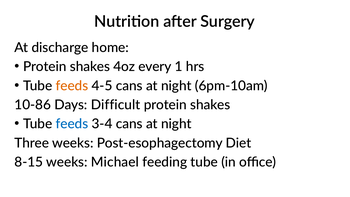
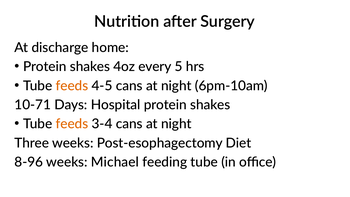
1: 1 -> 5
10-86: 10-86 -> 10-71
Difficult: Difficult -> Hospital
feeds at (72, 124) colour: blue -> orange
8-15: 8-15 -> 8-96
